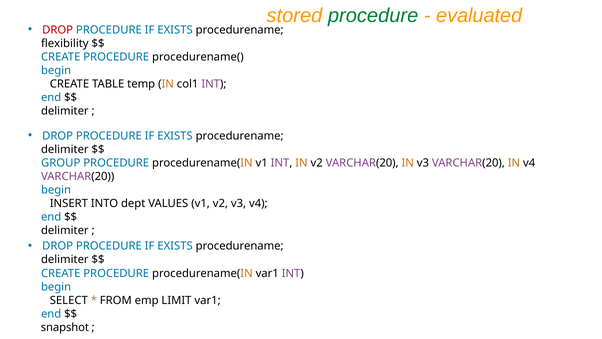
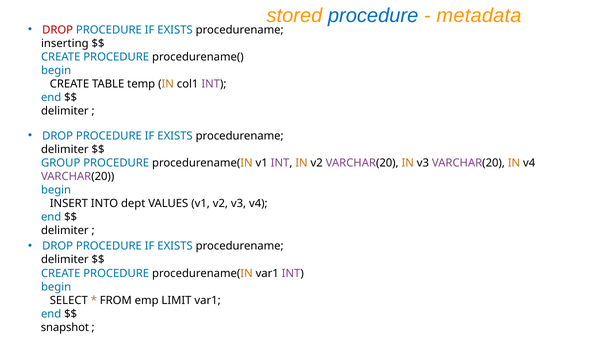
procedure at (373, 16) colour: green -> blue
evaluated: evaluated -> metadata
flexibility: flexibility -> inserting
